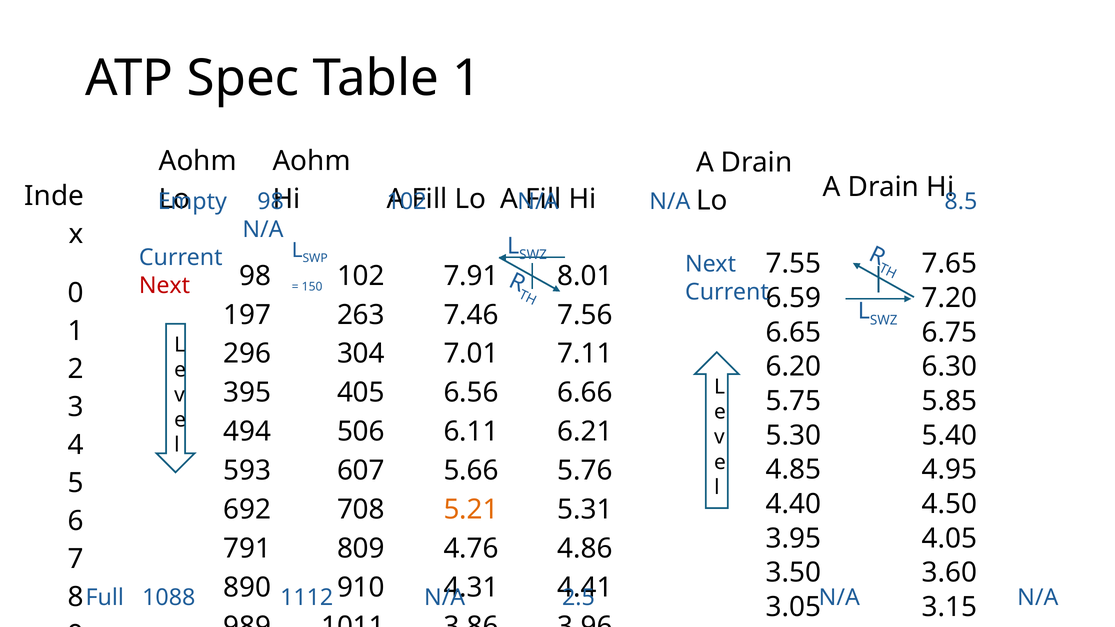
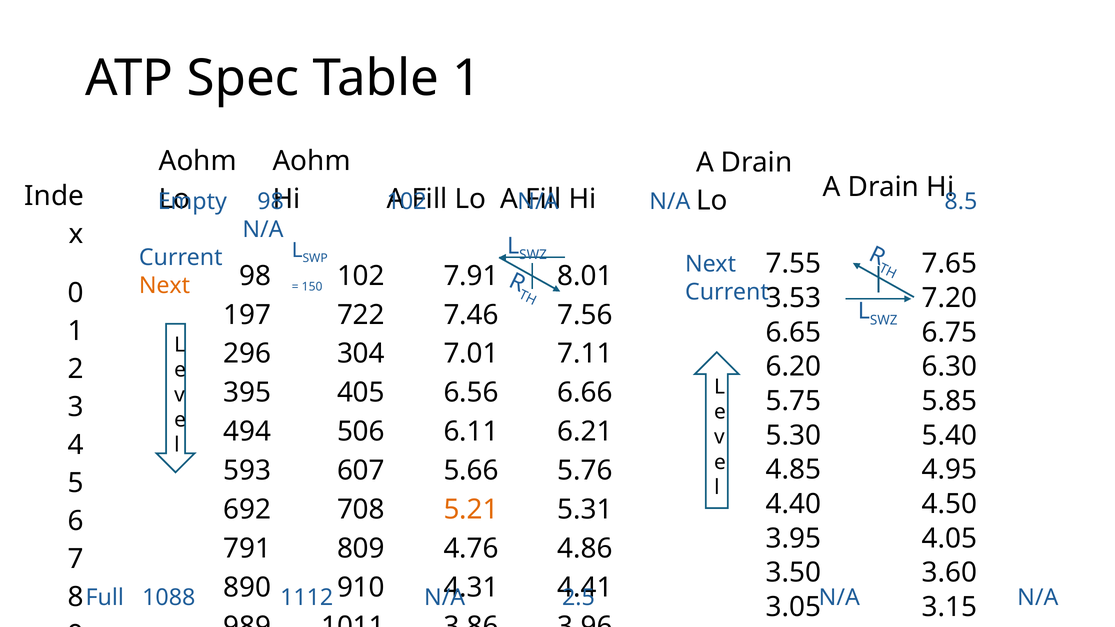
Next at (165, 286) colour: red -> orange
6.59: 6.59 -> 3.53
263: 263 -> 722
